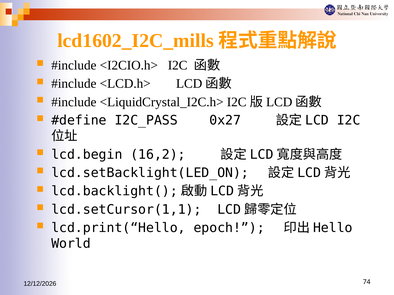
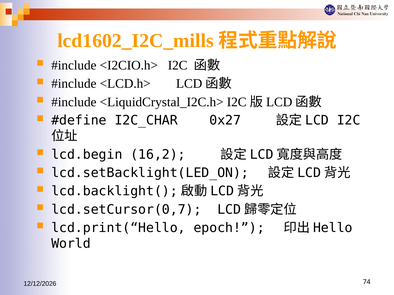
I2C_PASS: I2C_PASS -> I2C_CHAR
lcd.setCursor(1,1: lcd.setCursor(1,1 -> lcd.setCursor(0,7
